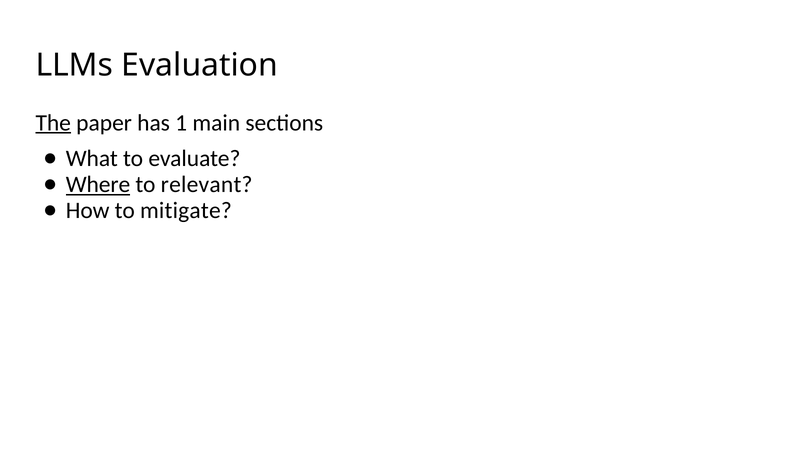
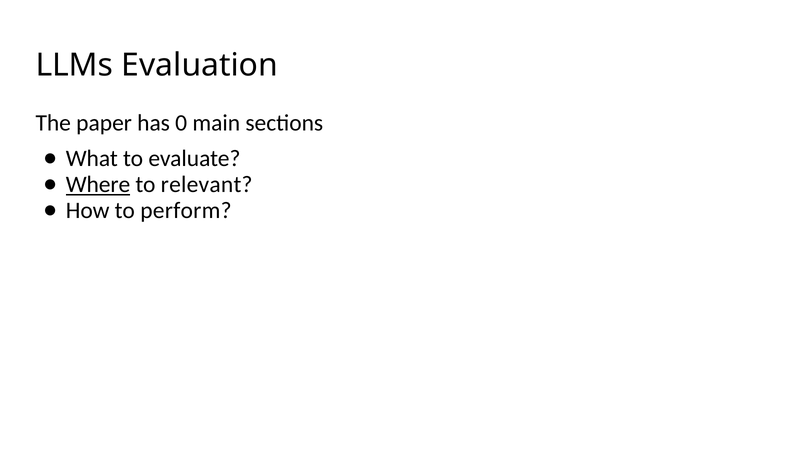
The underline: present -> none
1: 1 -> 0
mitigate: mitigate -> perform
